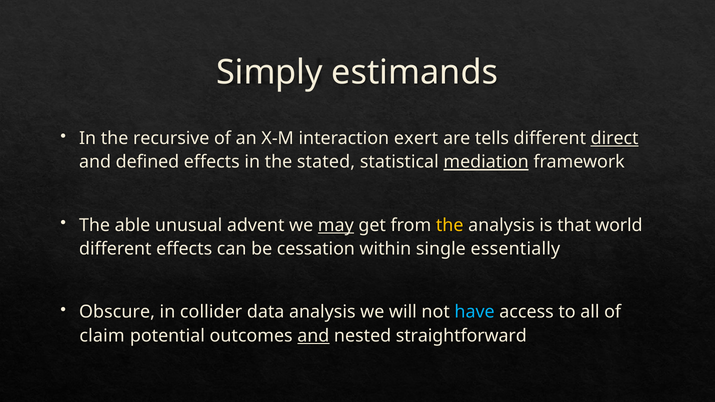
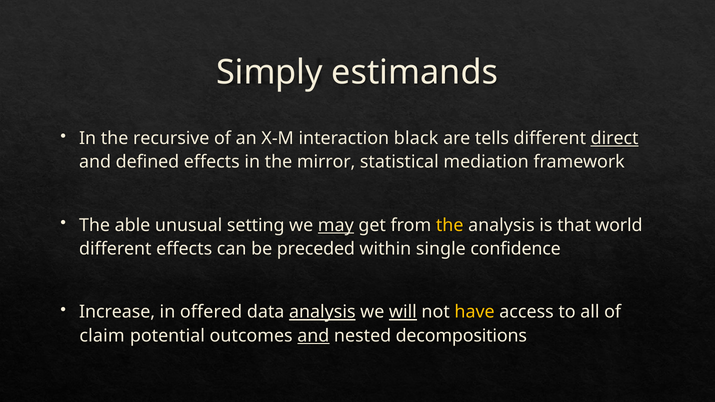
exert: exert -> black
stated: stated -> mirror
mediation underline: present -> none
advent: advent -> setting
cessation: cessation -> preceded
essentially: essentially -> confidence
Obscure: Obscure -> Increase
collider: collider -> offered
analysis at (322, 312) underline: none -> present
will underline: none -> present
have colour: light blue -> yellow
straightforward: straightforward -> decompositions
